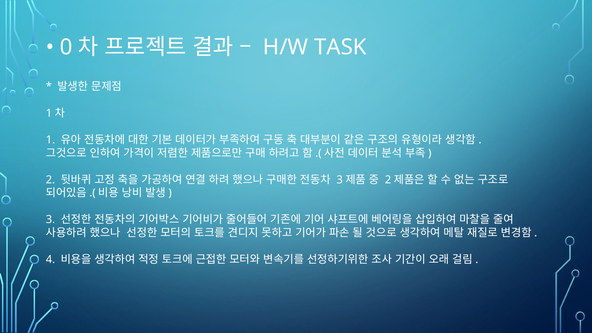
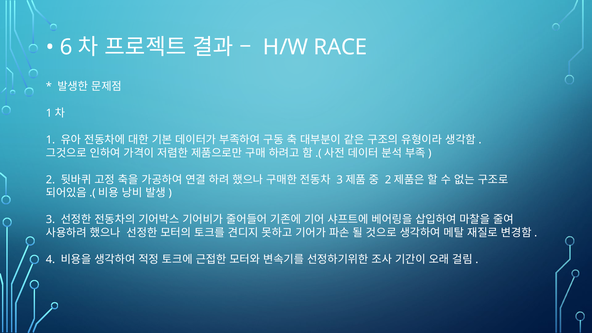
0: 0 -> 6
TASK: TASK -> RACE
